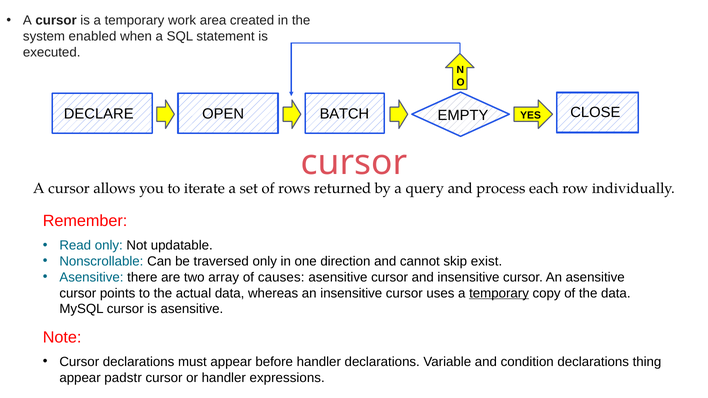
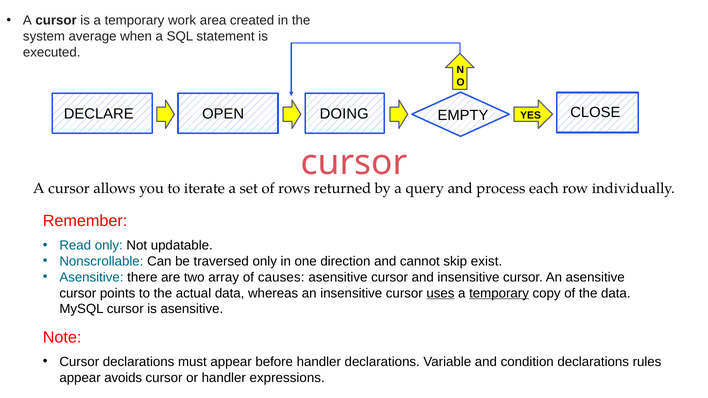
enabled: enabled -> average
BATCH: BATCH -> DOING
uses underline: none -> present
thing: thing -> rules
padstr: padstr -> avoids
